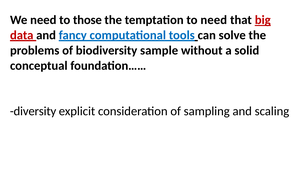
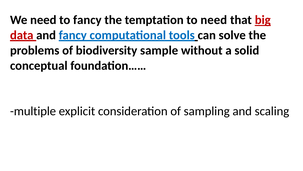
to those: those -> fancy
diversity: diversity -> multiple
